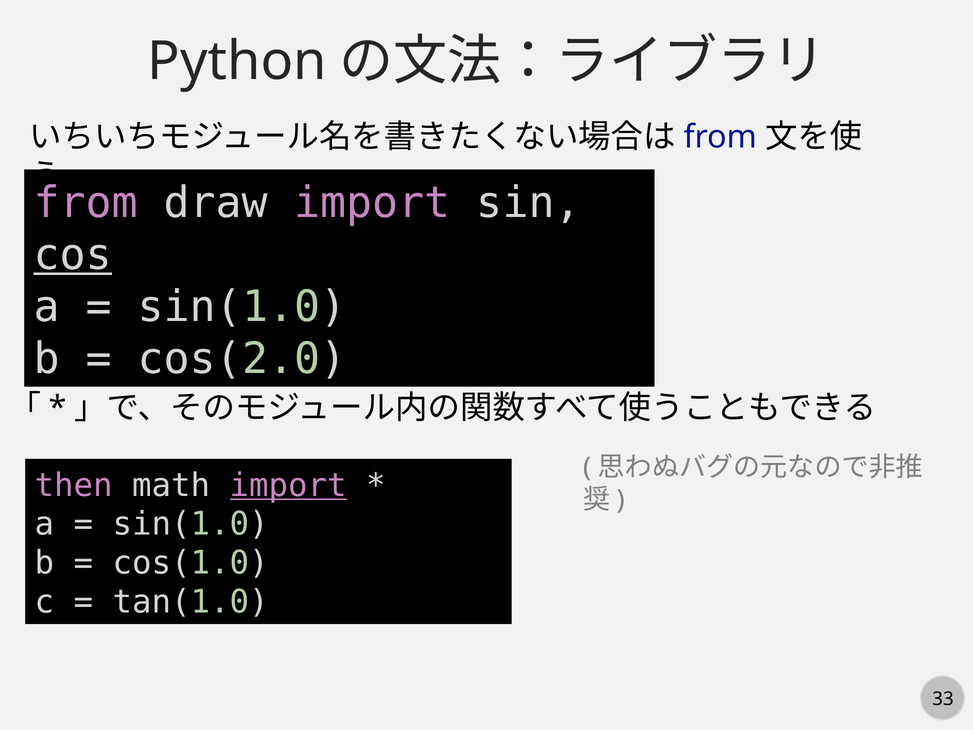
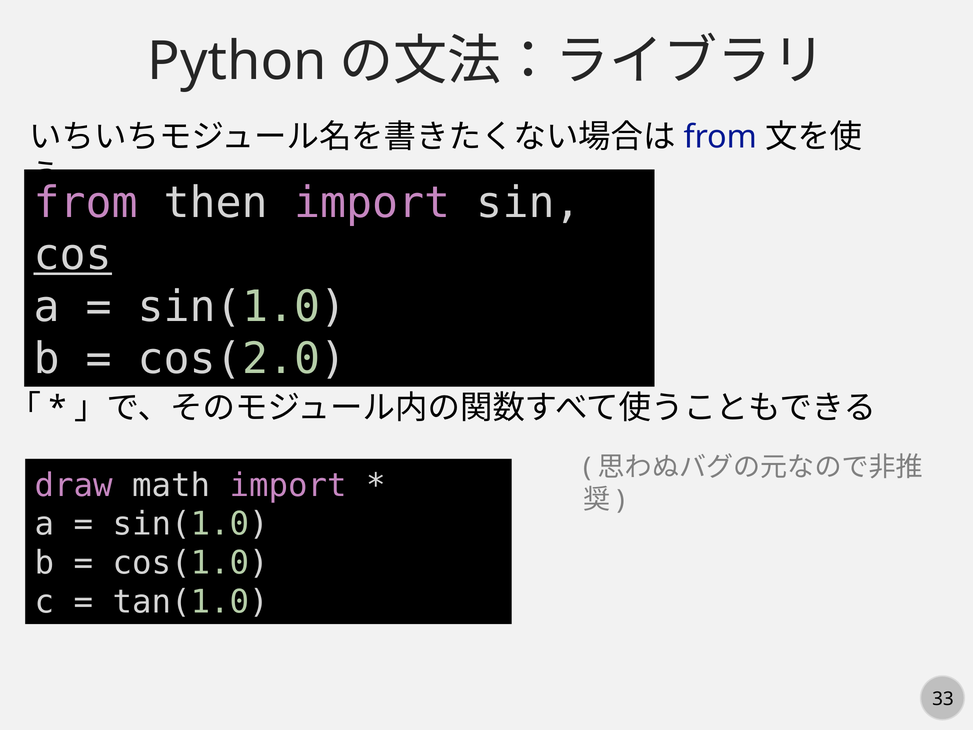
draw: draw -> then
then: then -> draw
import at (288, 485) underline: present -> none
